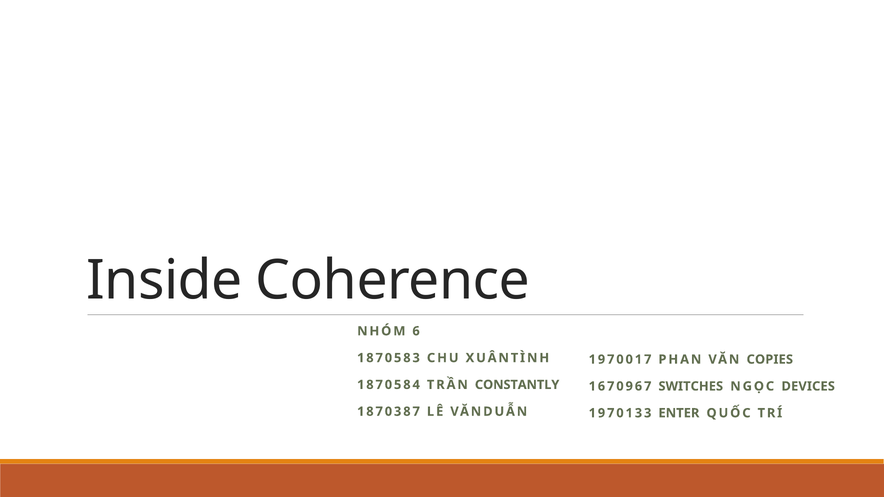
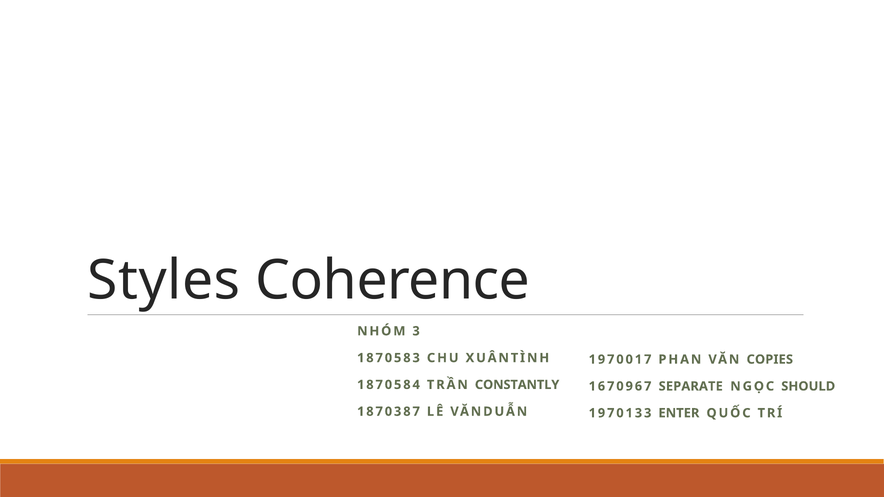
Inside: Inside -> Styles
6: 6 -> 3
SWITCHES: SWITCHES -> SEPARATE
DEVICES: DEVICES -> SHOULD
